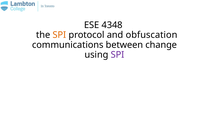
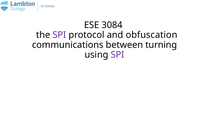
4348: 4348 -> 3084
SPI at (59, 35) colour: orange -> purple
change: change -> turning
